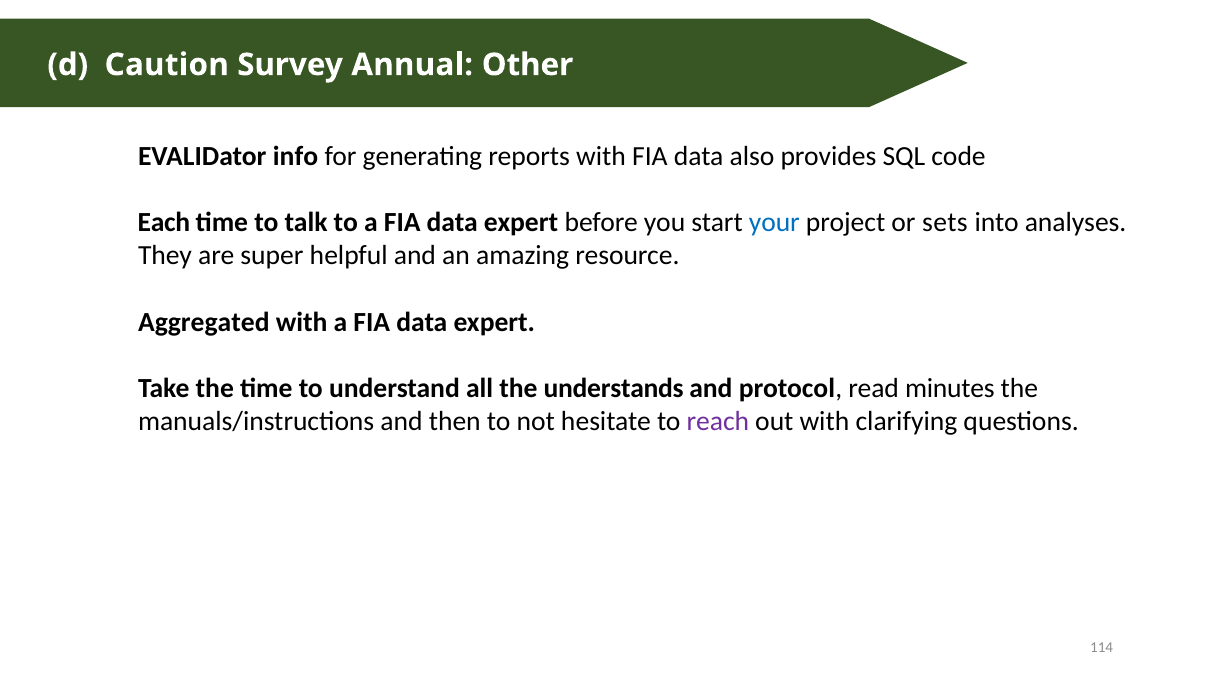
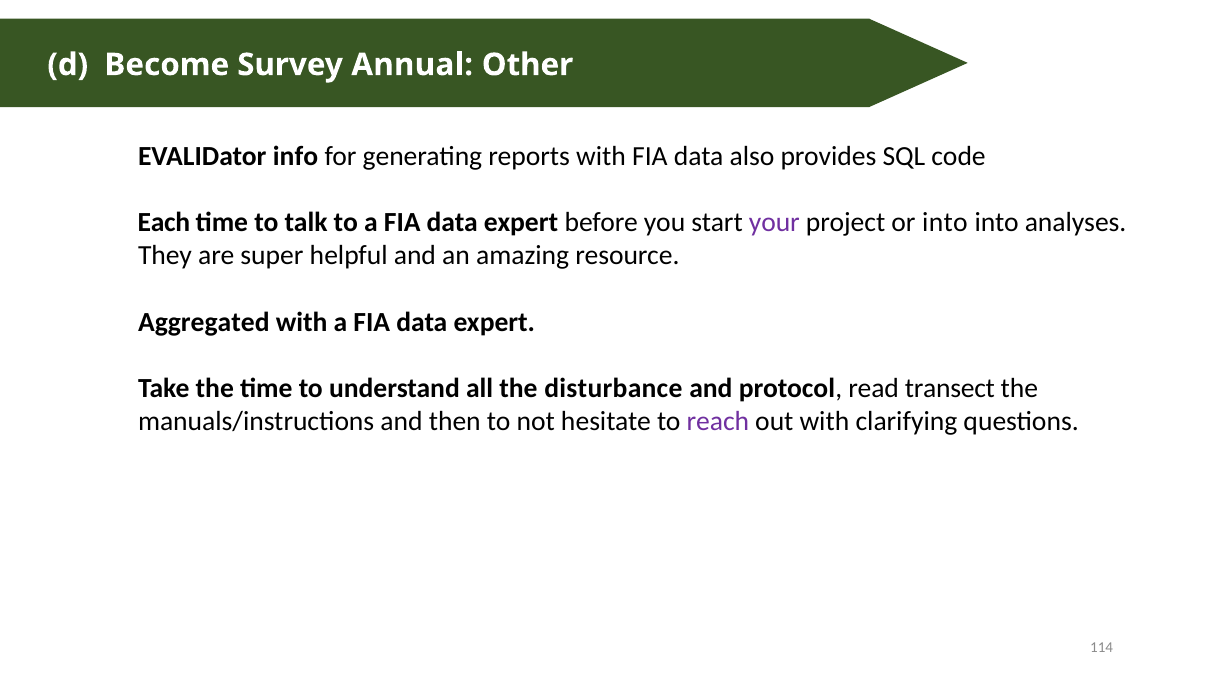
Caution: Caution -> Become
your colour: blue -> purple
or sets: sets -> into
understands: understands -> disturbance
minutes: minutes -> transect
